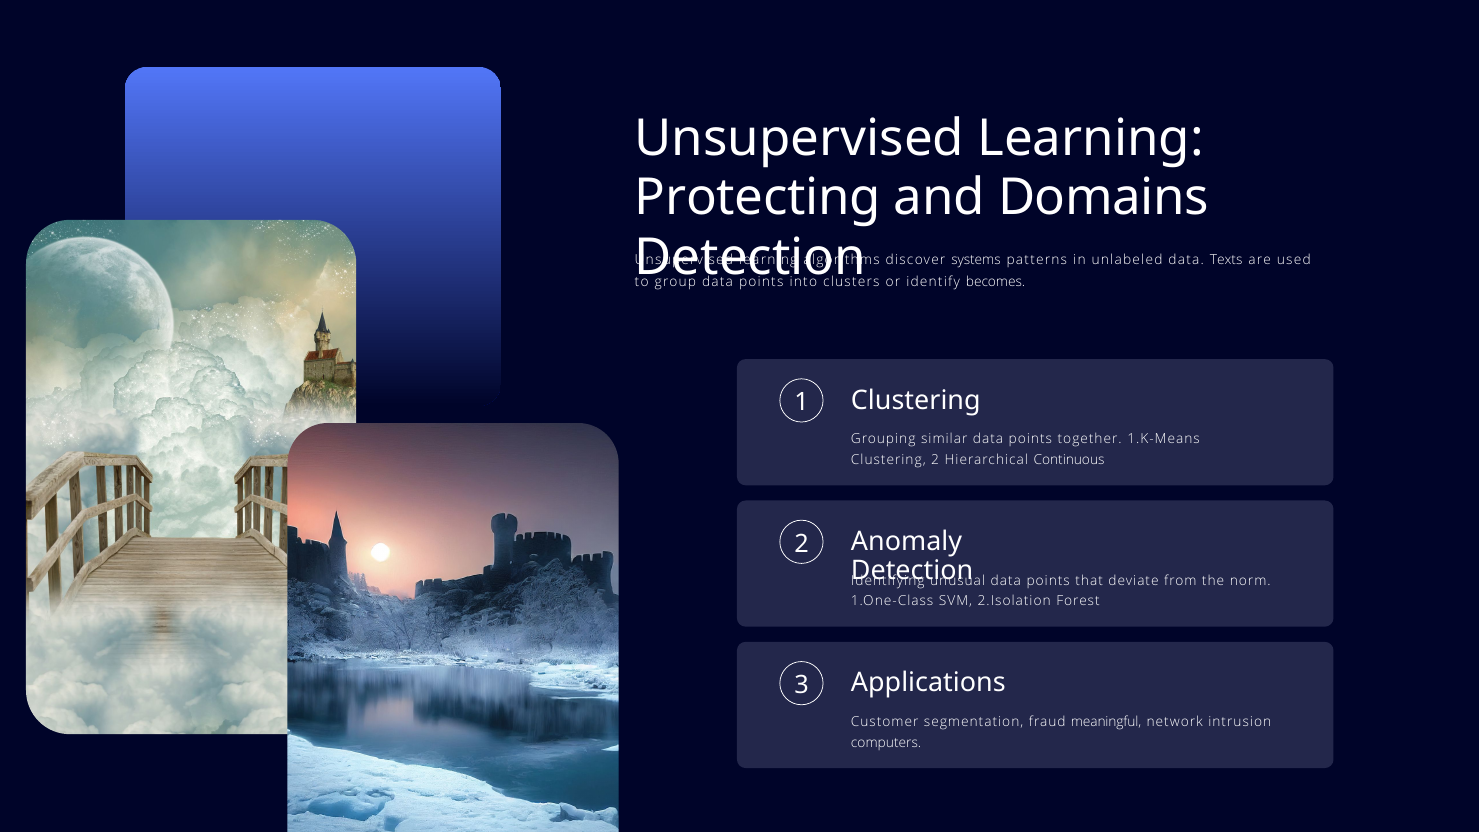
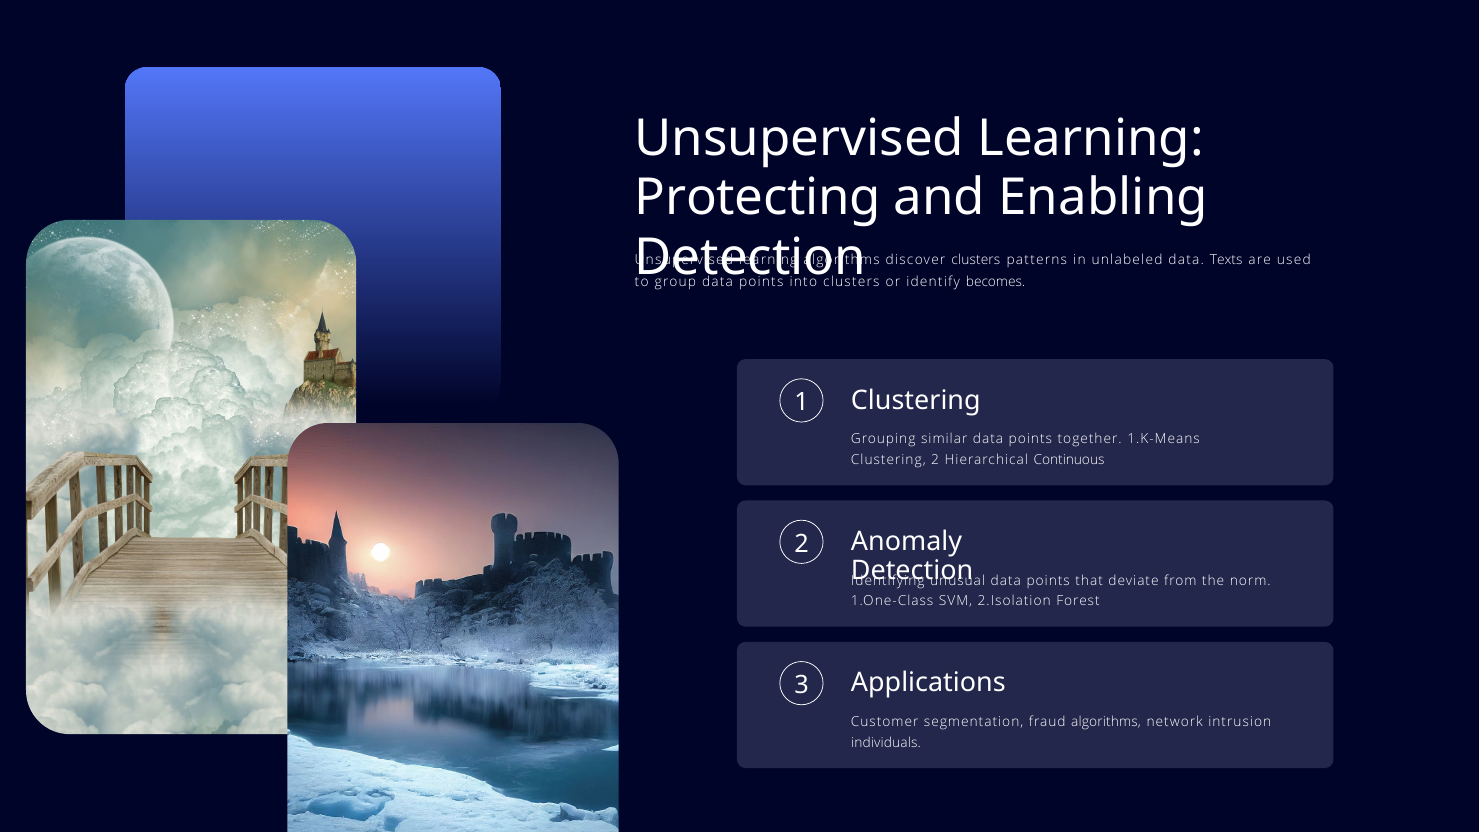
Domains: Domains -> Enabling
discover systems: systems -> clusters
fraud meaningful: meaningful -> algorithms
computers: computers -> individuals
